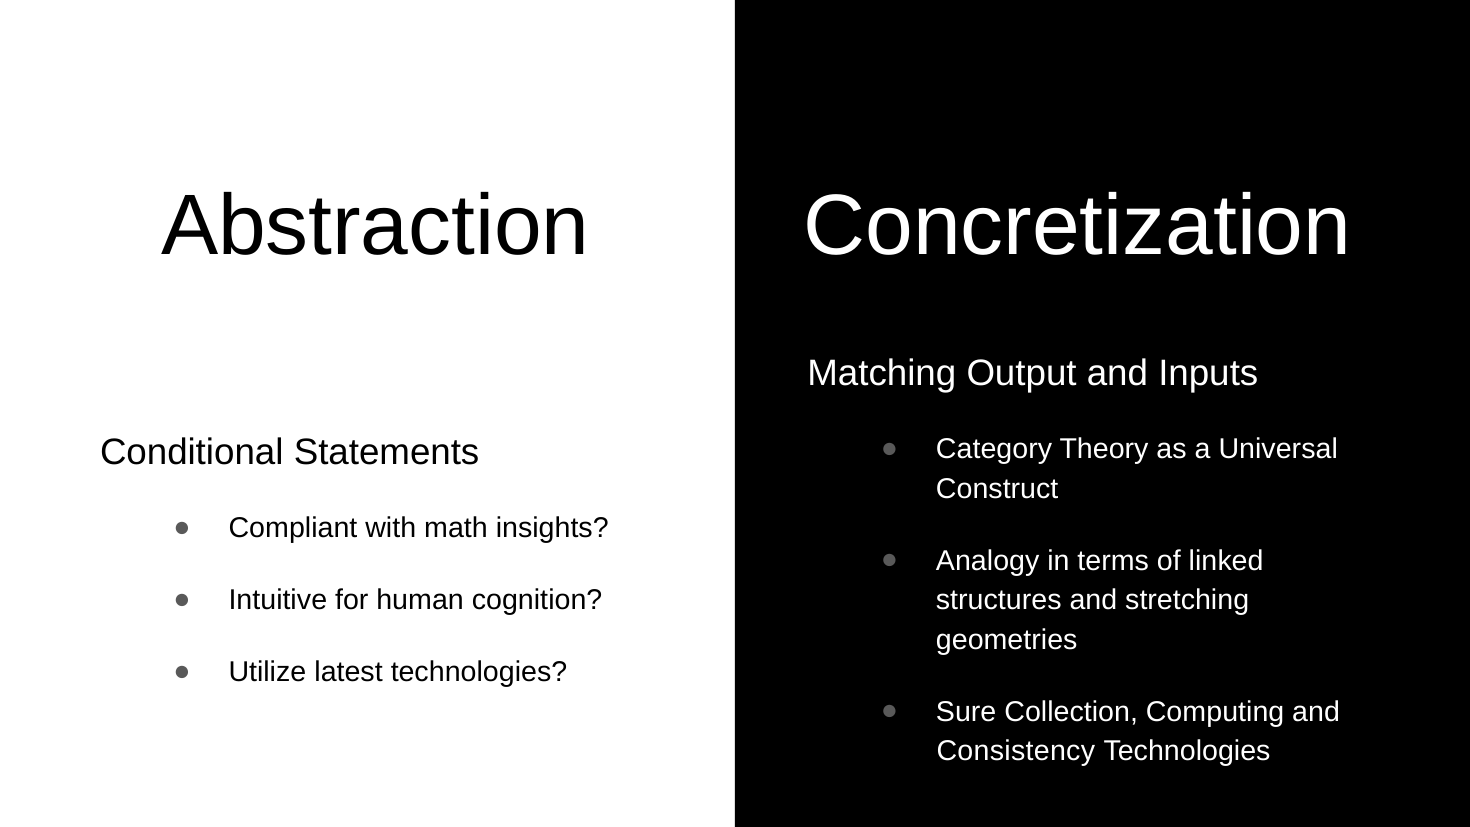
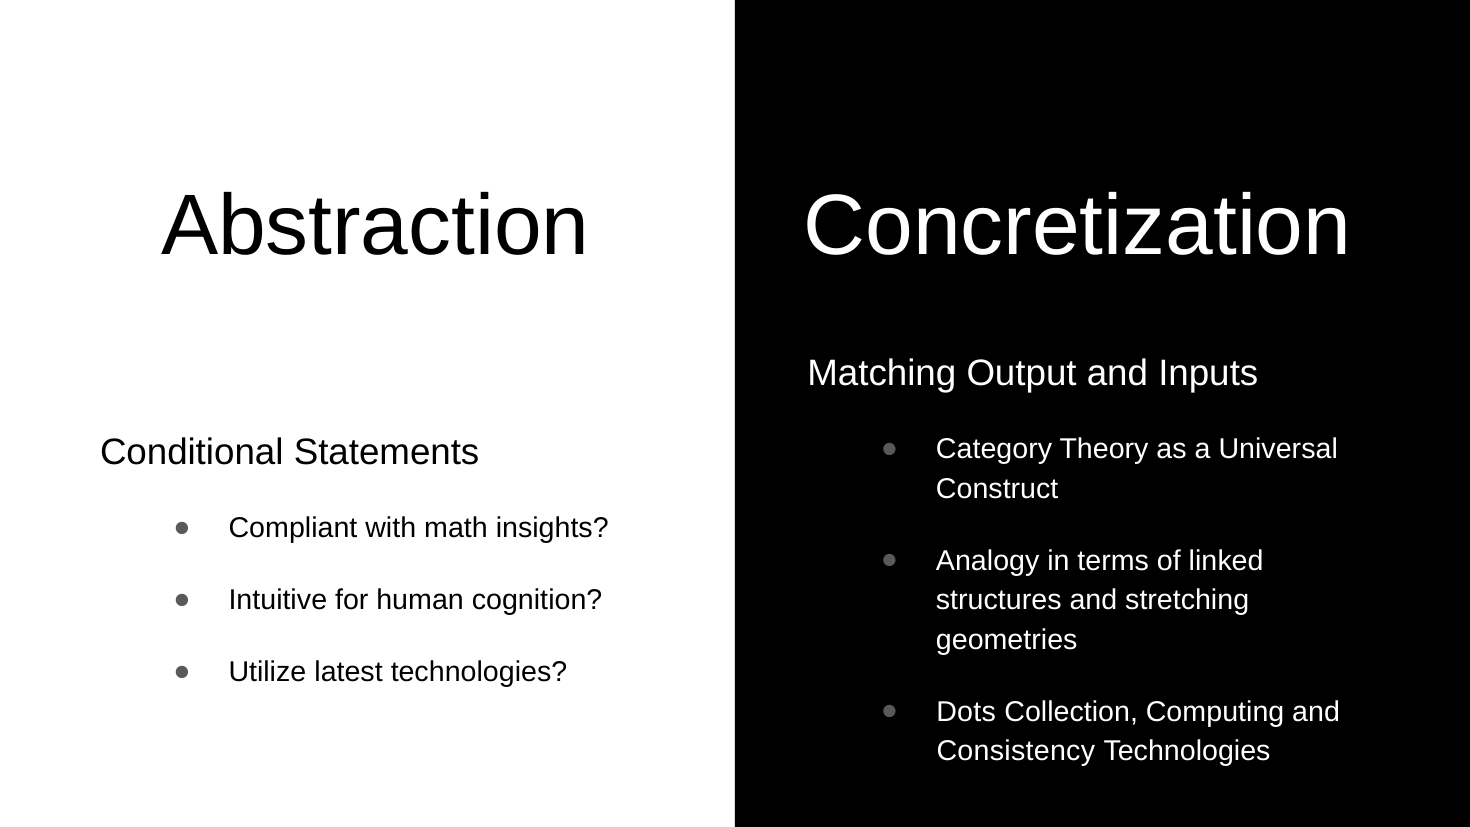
Sure: Sure -> Dots
